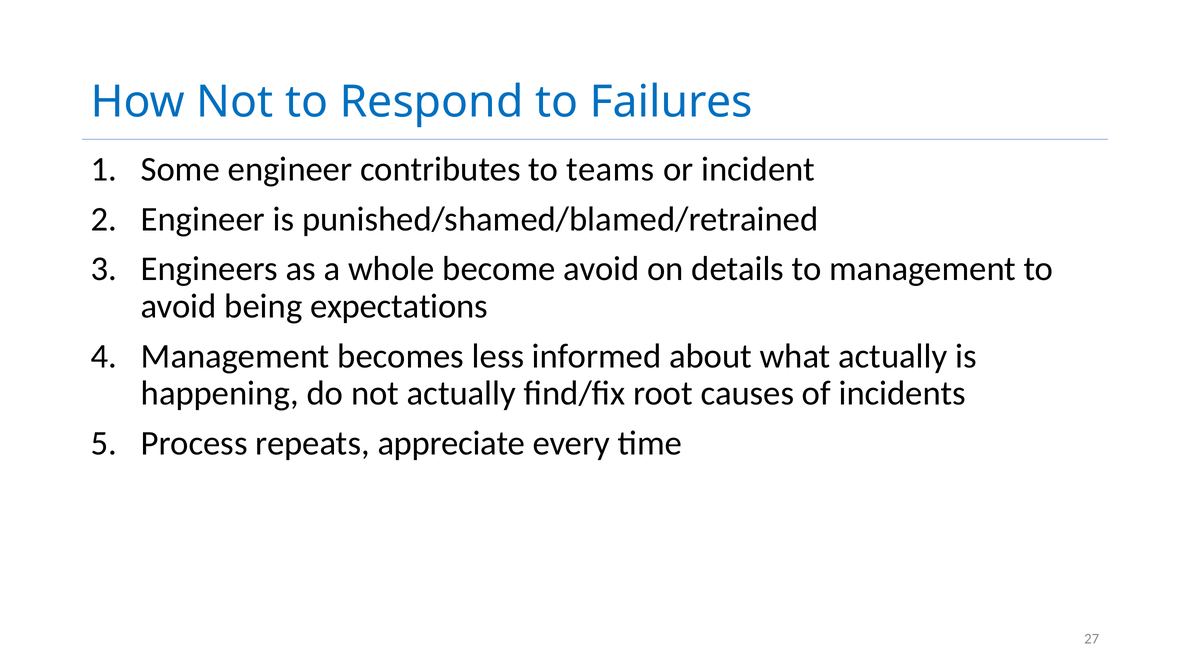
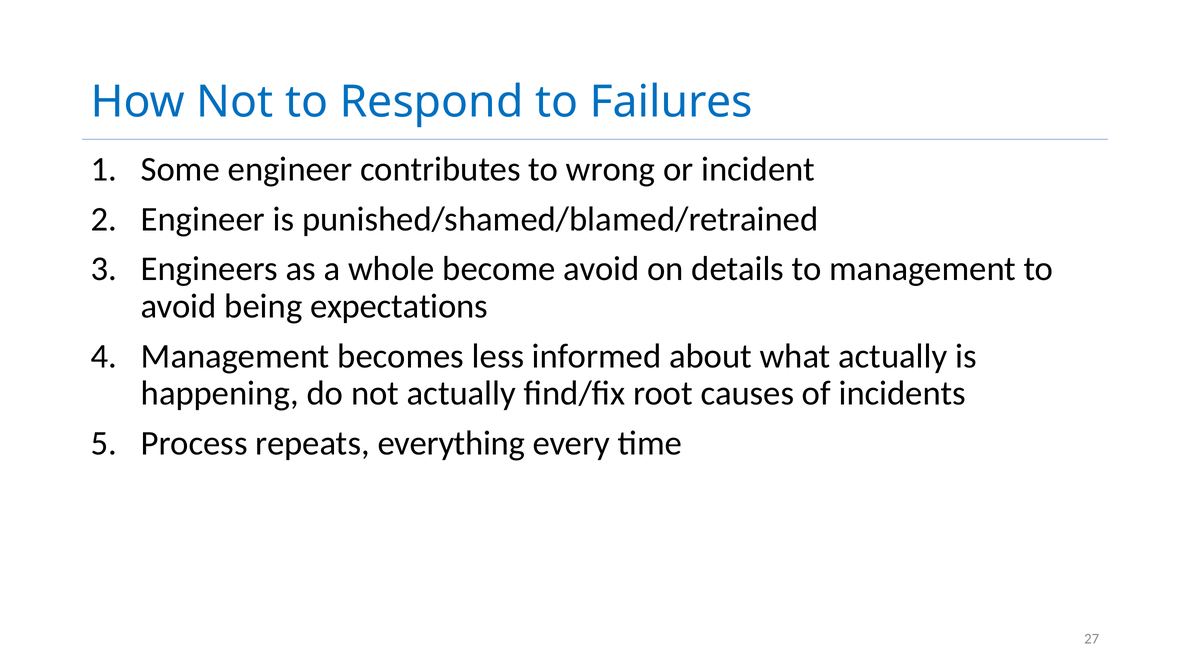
teams: teams -> wrong
appreciate: appreciate -> everything
